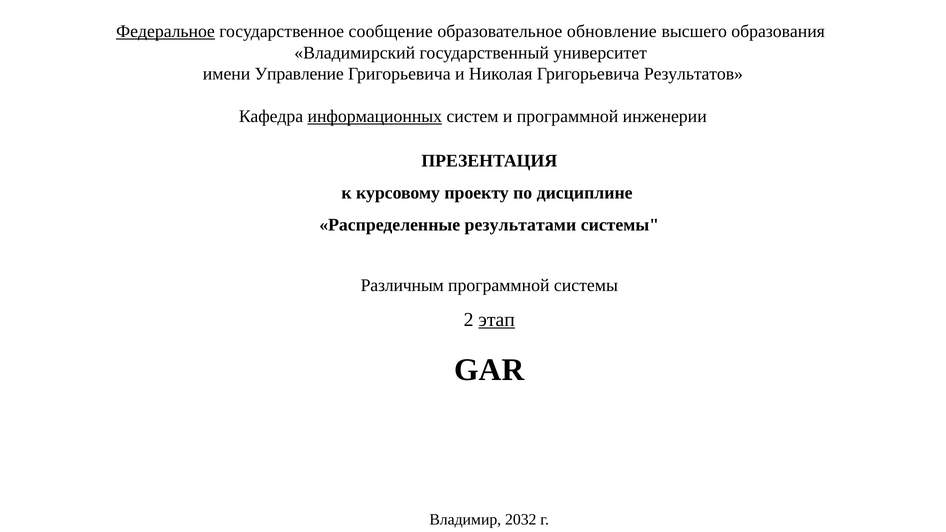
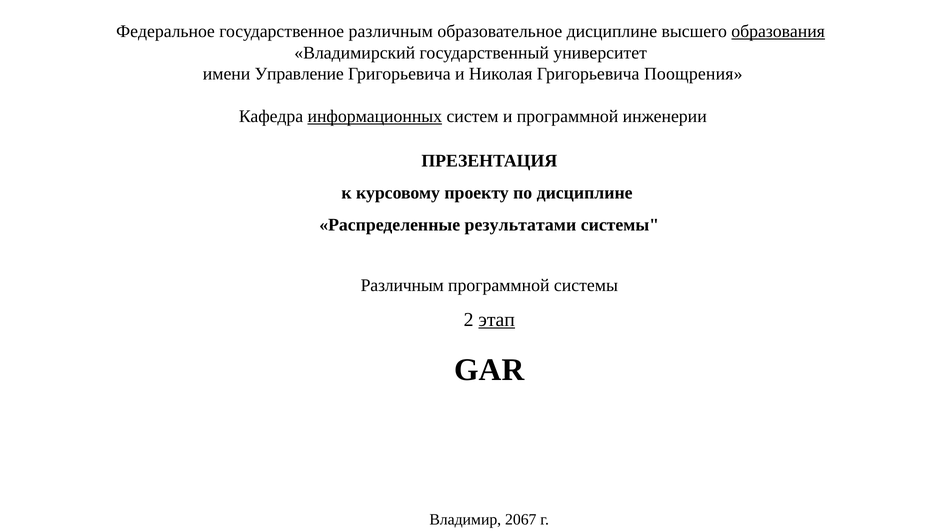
Федеральное underline: present -> none
государственное сообщение: сообщение -> различным
образовательное обновление: обновление -> дисциплине
образования underline: none -> present
Результатов: Результатов -> Поощрения
2032: 2032 -> 2067
